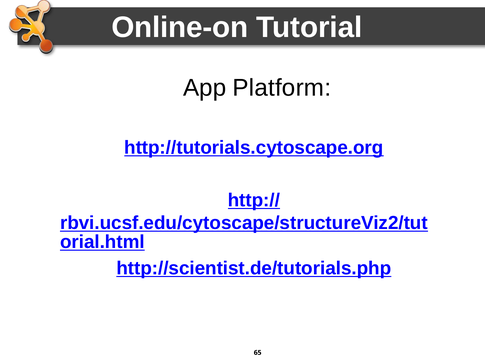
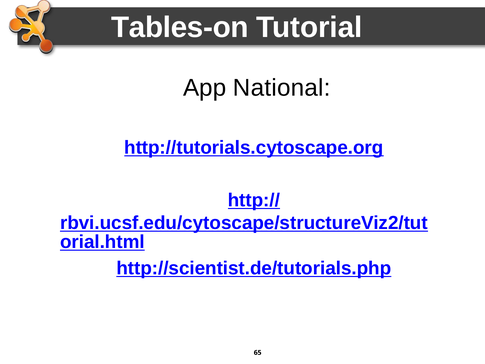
Online-on: Online-on -> Tables-on
Platform: Platform -> National
